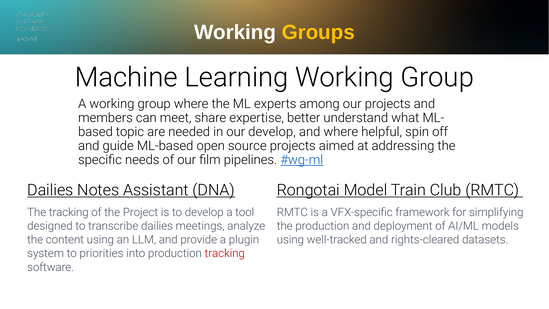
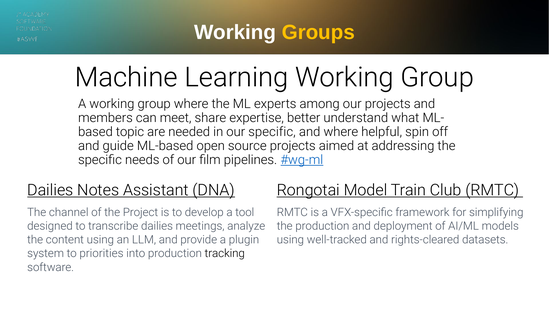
our develop: develop -> specific
The tracking: tracking -> channel
tracking at (225, 253) colour: red -> black
